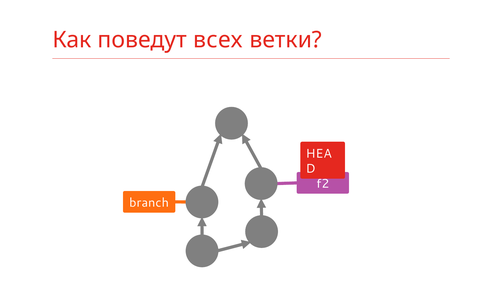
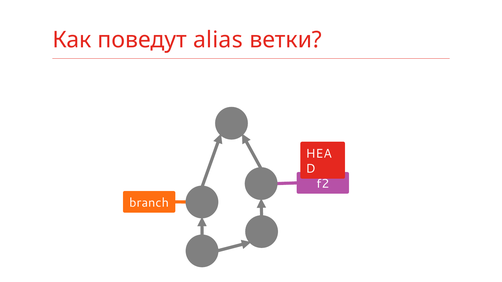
всех: всех -> alias
